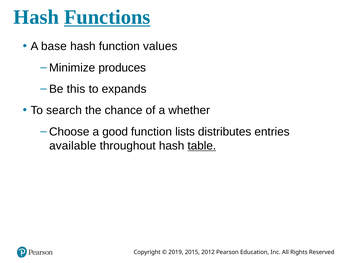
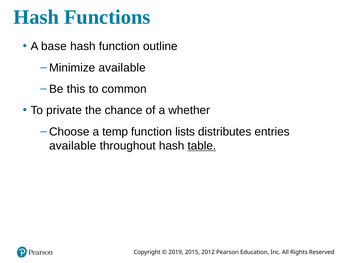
Functions underline: present -> none
values: values -> outline
Minimize produces: produces -> available
expands: expands -> common
search: search -> private
good: good -> temp
